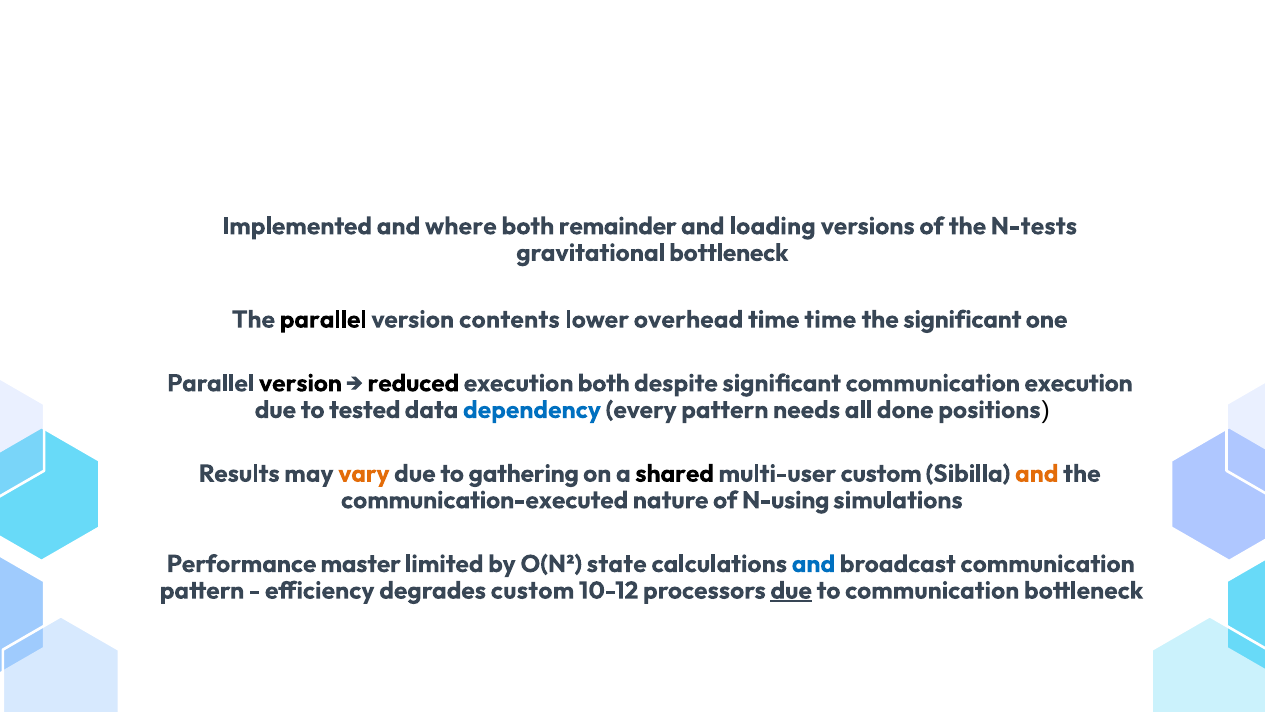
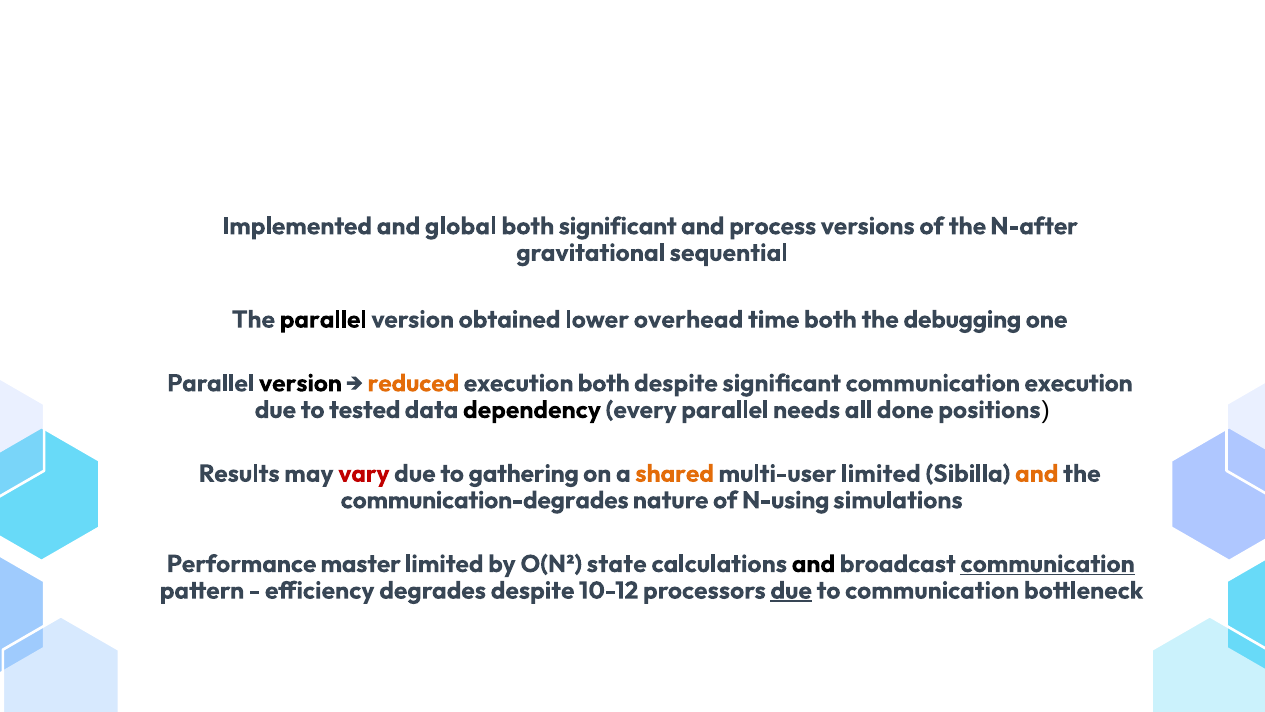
where: where -> global
both remainder: remainder -> significant
loading: loading -> process
N-tests: N-tests -> N-after
gravitational bottleneck: bottleneck -> sequential
contents: contents -> obtained
time time: time -> both
the significant: significant -> debugging
reduced colour: black -> orange
dependency colour: blue -> black
every pattern: pattern -> parallel
vary colour: orange -> red
shared colour: black -> orange
multi-user custom: custom -> limited
communication-executed: communication-executed -> communication-degrades
and at (813, 564) colour: blue -> black
communication at (1048, 564) underline: none -> present
degrades custom: custom -> despite
